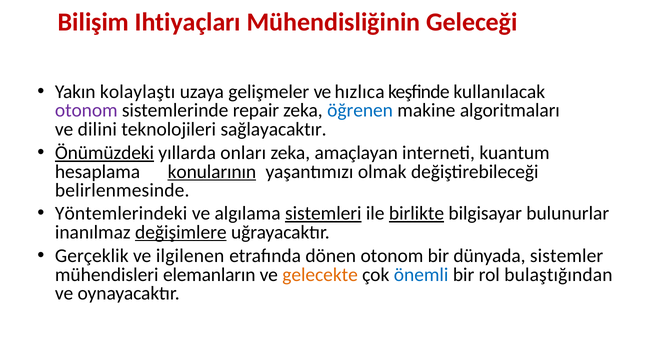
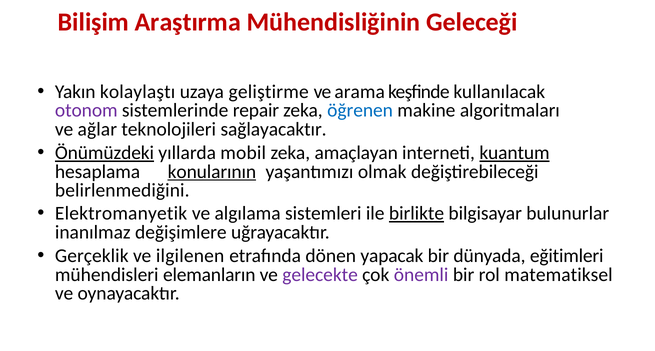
Ihtiyaçları: Ihtiyaçları -> Araştırma
gelişmeler: gelişmeler -> geliştirme
hızlıca: hızlıca -> arama
dilini: dilini -> ağlar
onları: onları -> mobil
kuantum underline: none -> present
belirlenmesinde: belirlenmesinde -> belirlenmediğini
Yöntemlerindeki: Yöntemlerindeki -> Elektromanyetik
sistemleri underline: present -> none
değişimlere underline: present -> none
dönen otonom: otonom -> yapacak
sistemler: sistemler -> eğitimleri
gelecekte colour: orange -> purple
önemli colour: blue -> purple
bulaştığından: bulaştığından -> matematiksel
